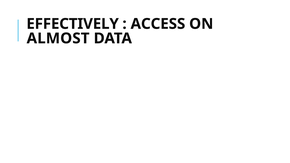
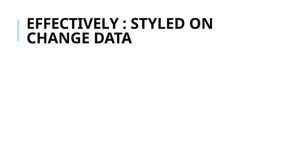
ACCESS: ACCESS -> STYLED
ALMOST: ALMOST -> CHANGE
